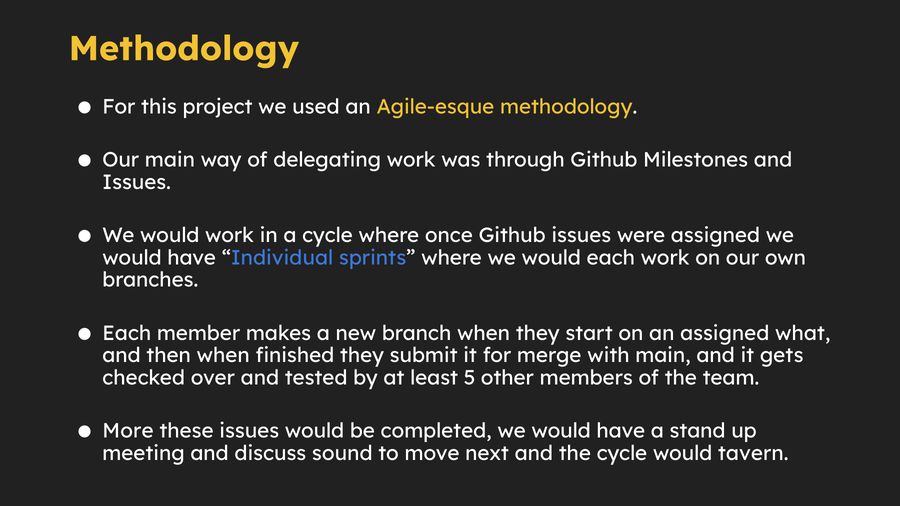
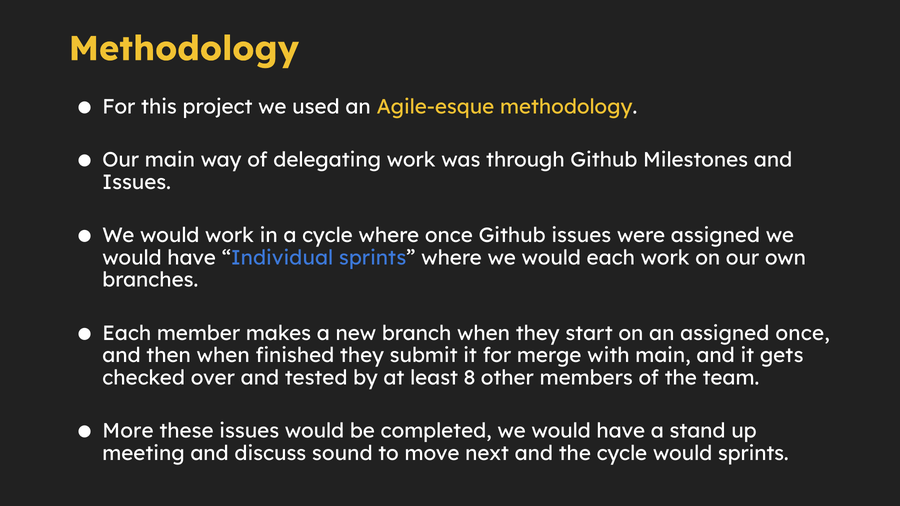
assigned what: what -> once
5: 5 -> 8
would tavern: tavern -> sprints
